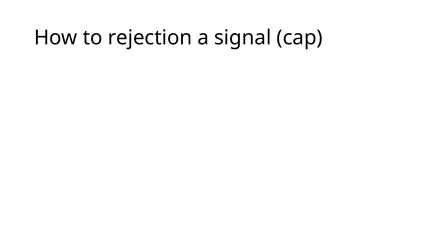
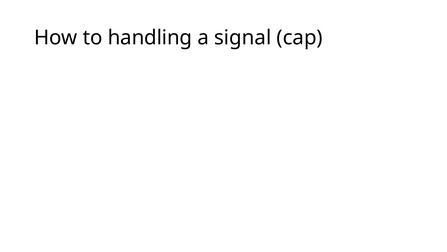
rejection: rejection -> handling
